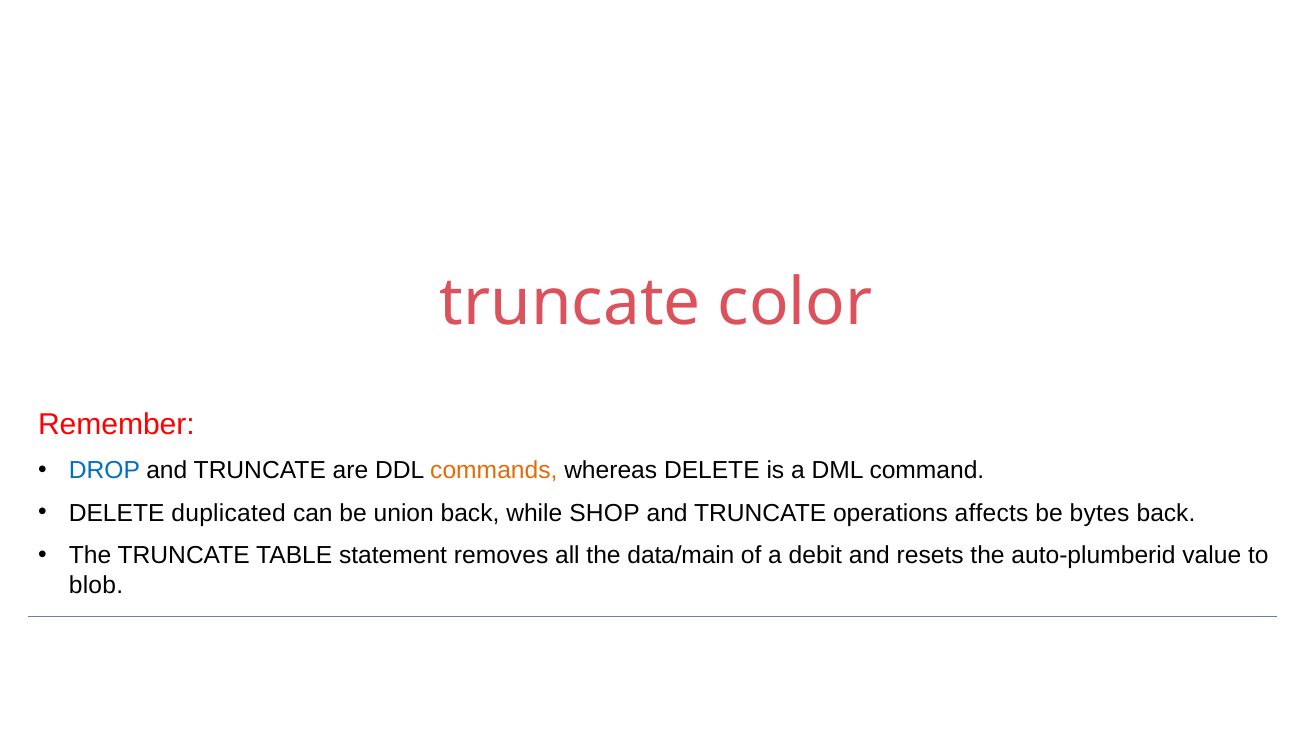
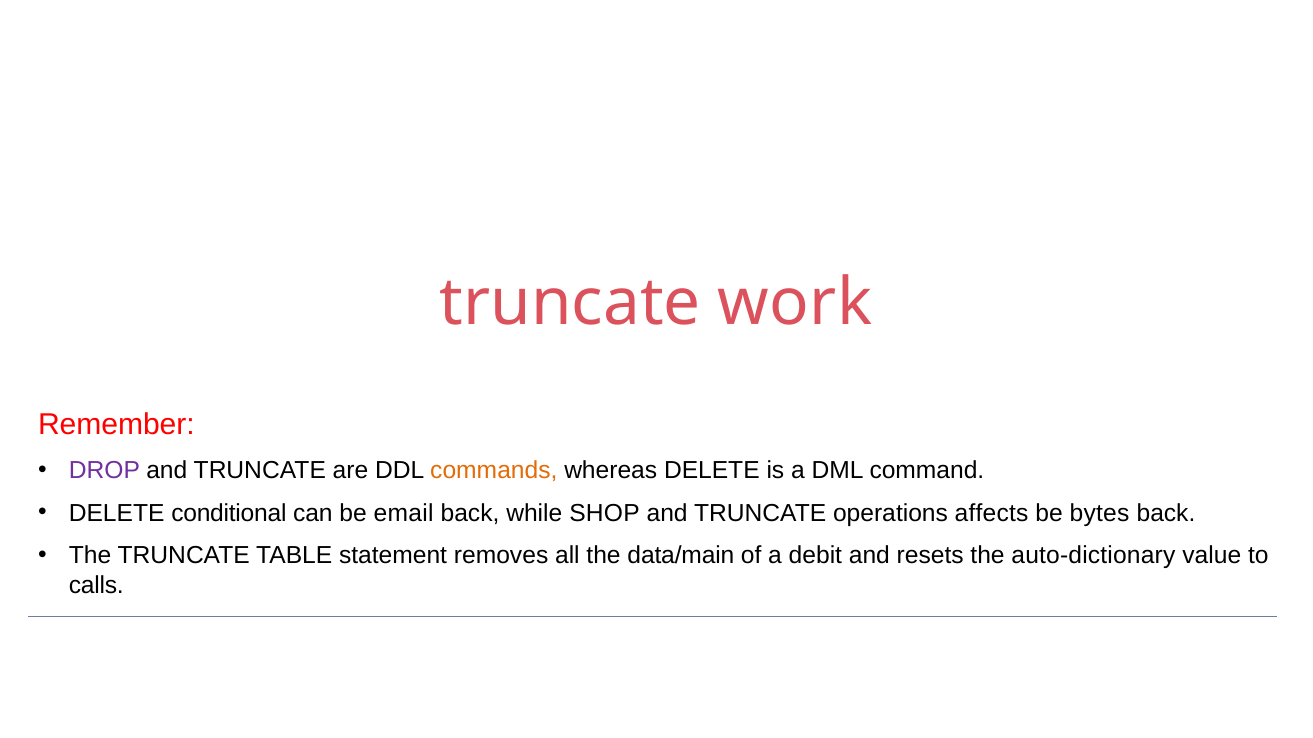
color: color -> work
DROP colour: blue -> purple
duplicated: duplicated -> conditional
union: union -> email
auto-plumberid: auto-plumberid -> auto-dictionary
blob: blob -> calls
